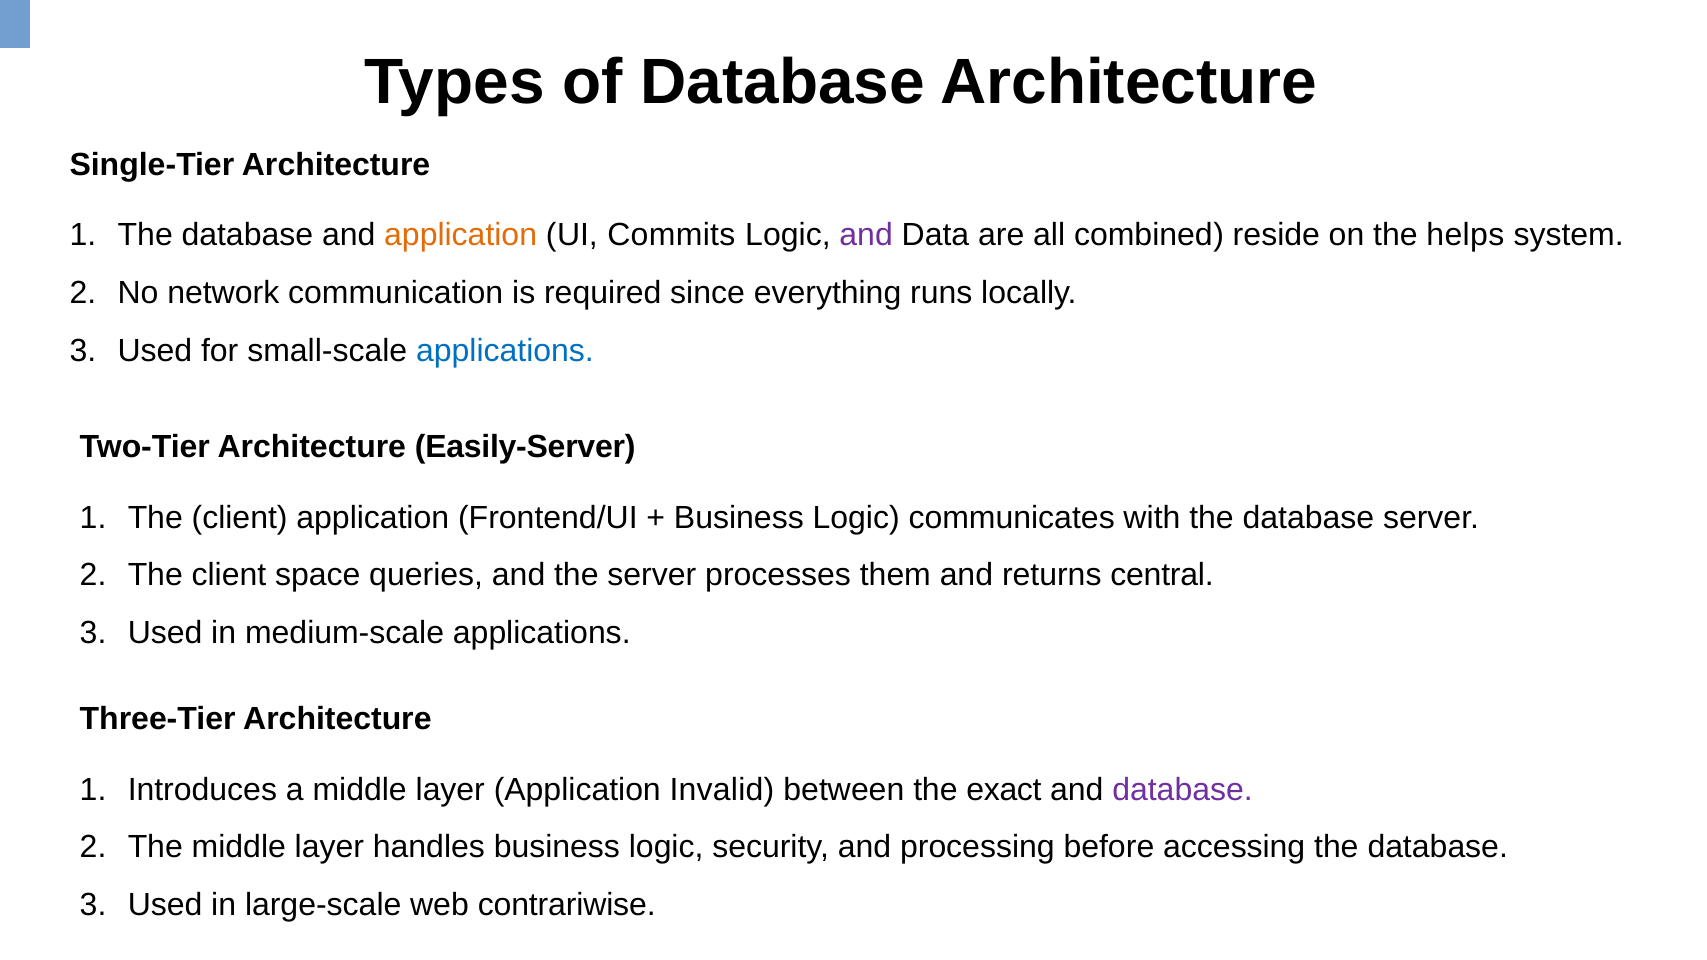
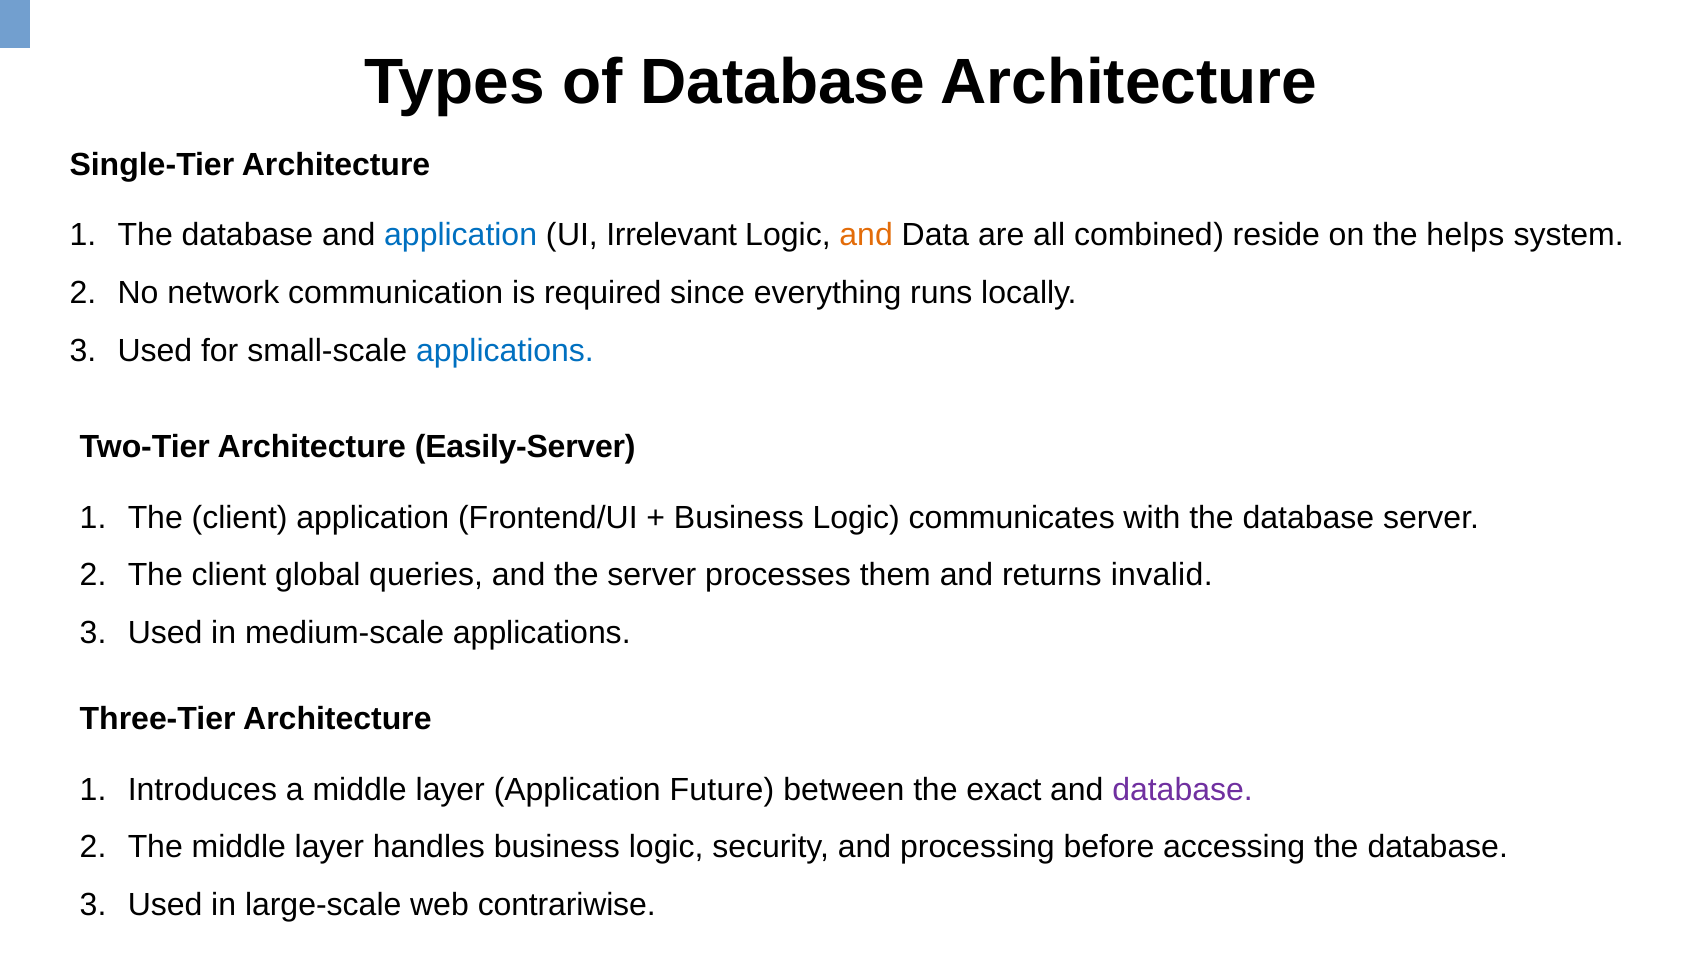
application at (461, 235) colour: orange -> blue
Commits: Commits -> Irrelevant
and at (866, 235) colour: purple -> orange
space: space -> global
central: central -> invalid
Invalid: Invalid -> Future
